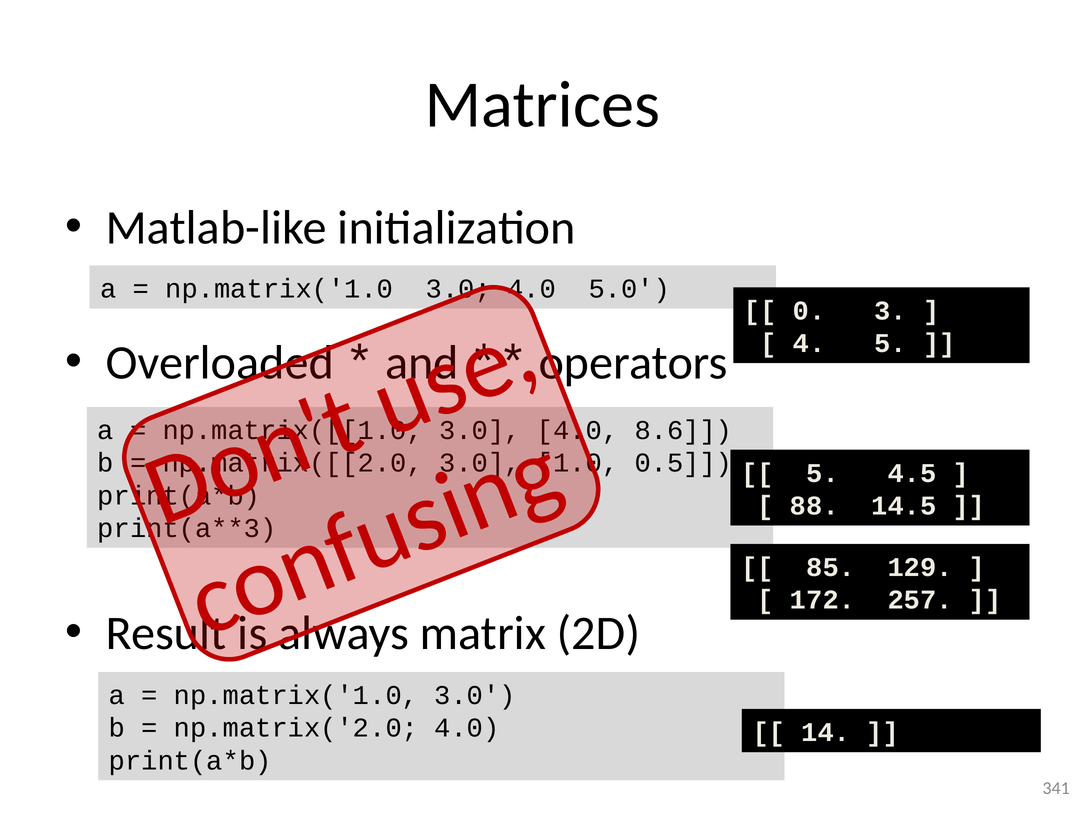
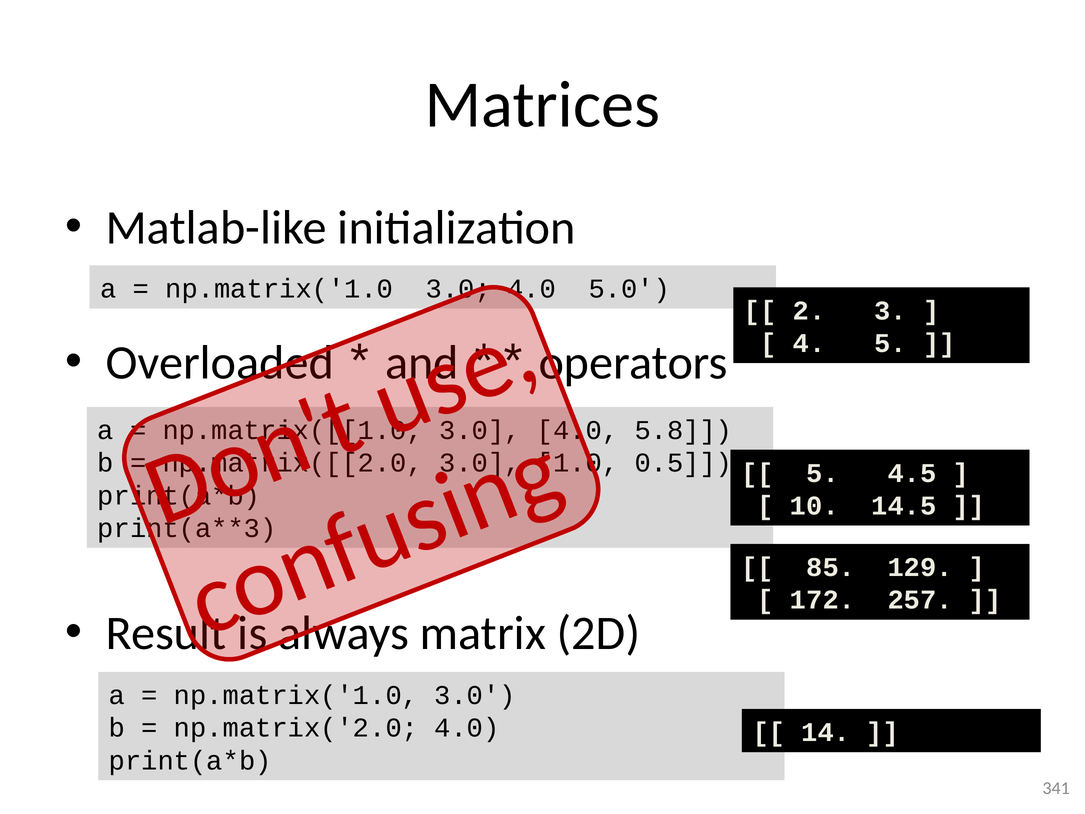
0: 0 -> 2
8.6: 8.6 -> 5.8
88: 88 -> 10
